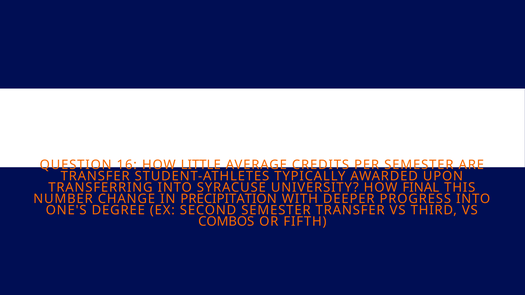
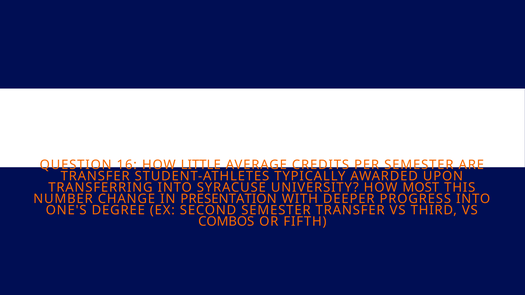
FINAL: FINAL -> MOST
PRECIPITATION: PRECIPITATION -> PRESENTATION
